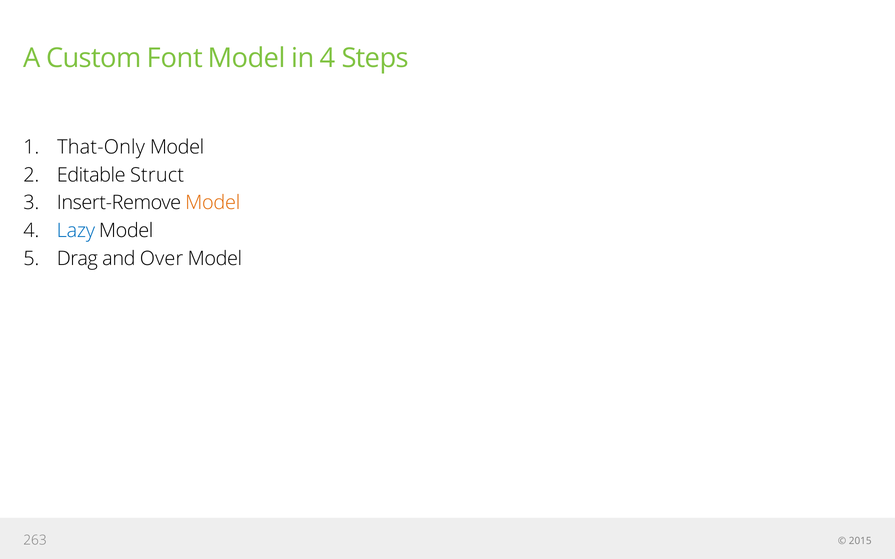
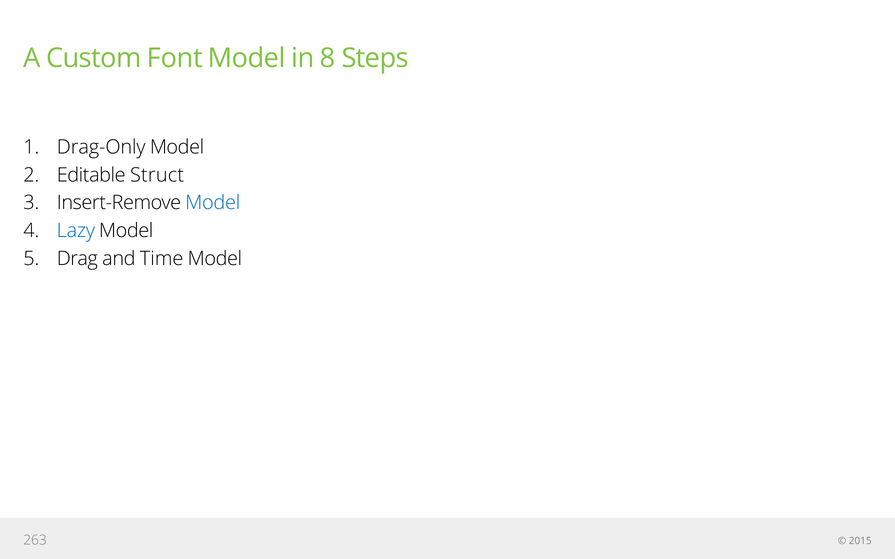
in 4: 4 -> 8
That-Only: That-Only -> Drag-Only
Model at (213, 203) colour: orange -> blue
Over: Over -> Time
